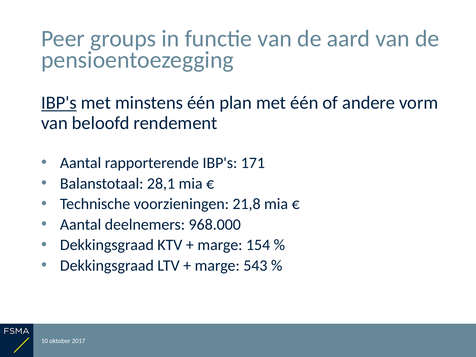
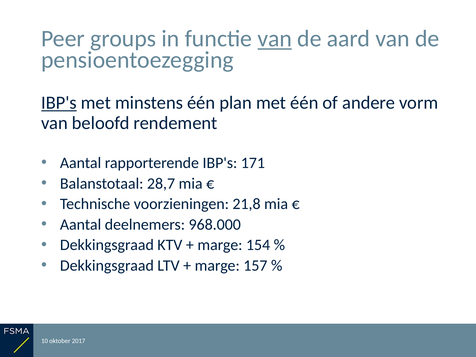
van at (275, 39) underline: none -> present
28,1: 28,1 -> 28,7
543: 543 -> 157
